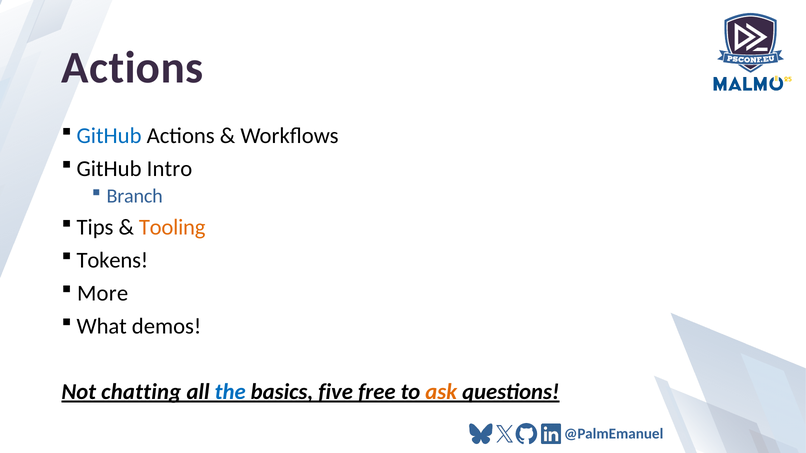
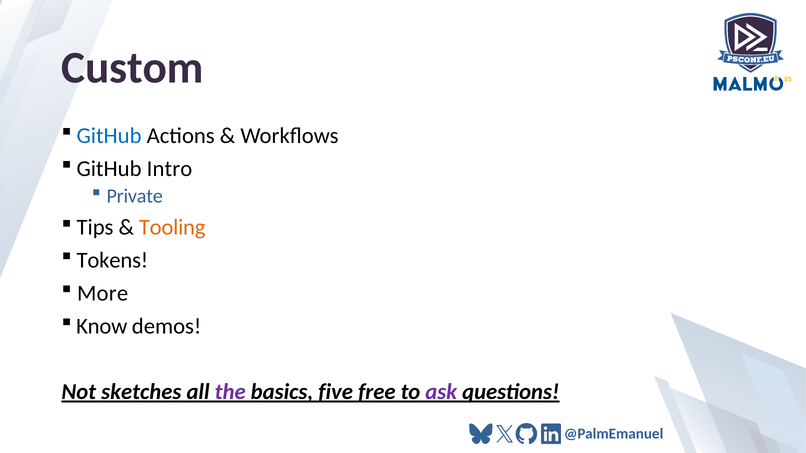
Actions at (132, 68): Actions -> Custom
Branch: Branch -> Private
What: What -> Know
chatting: chatting -> sketches
the colour: blue -> purple
ask colour: orange -> purple
